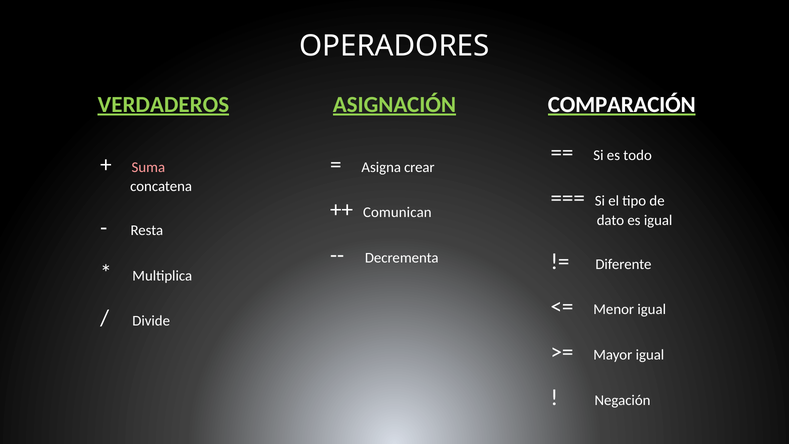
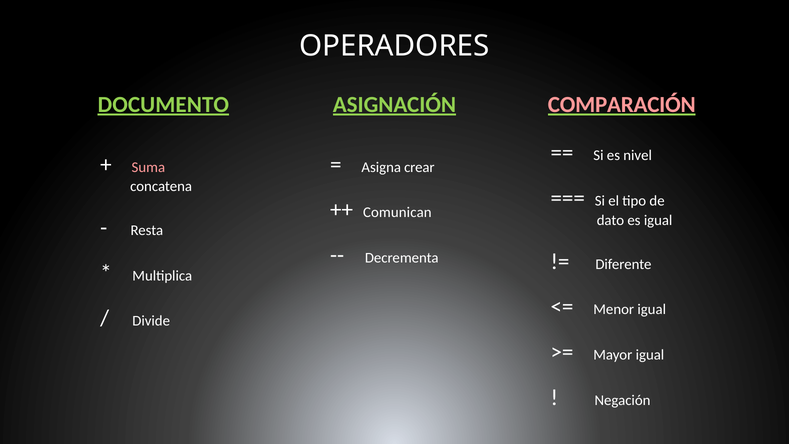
VERDADEROS: VERDADEROS -> DOCUMENTO
COMPARACIÓN colour: white -> pink
todo: todo -> nivel
